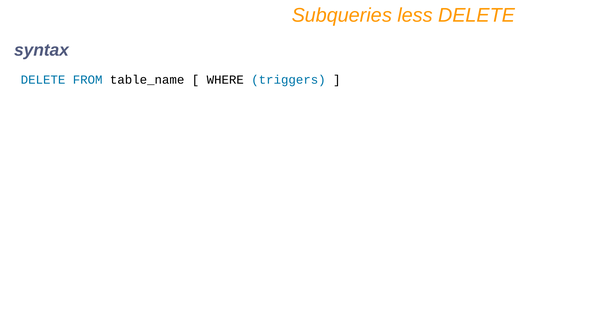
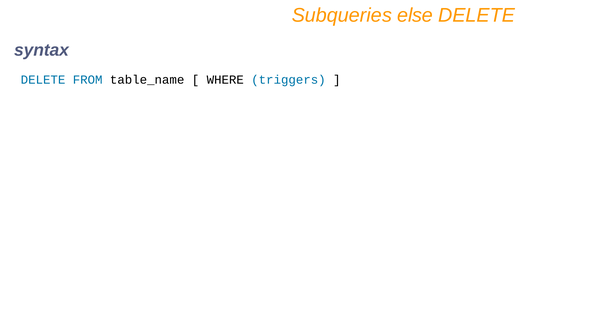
less: less -> else
